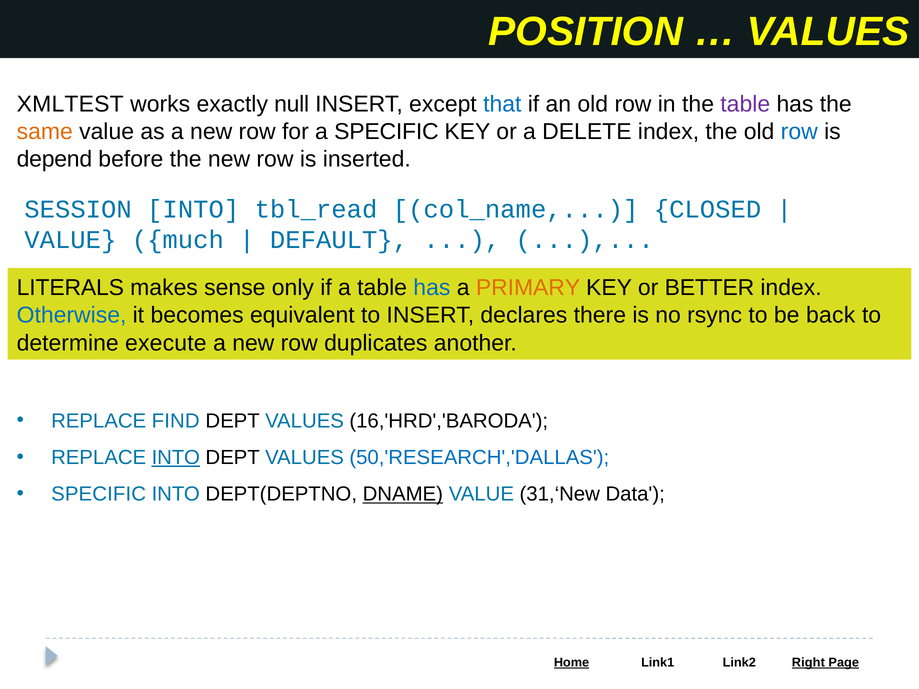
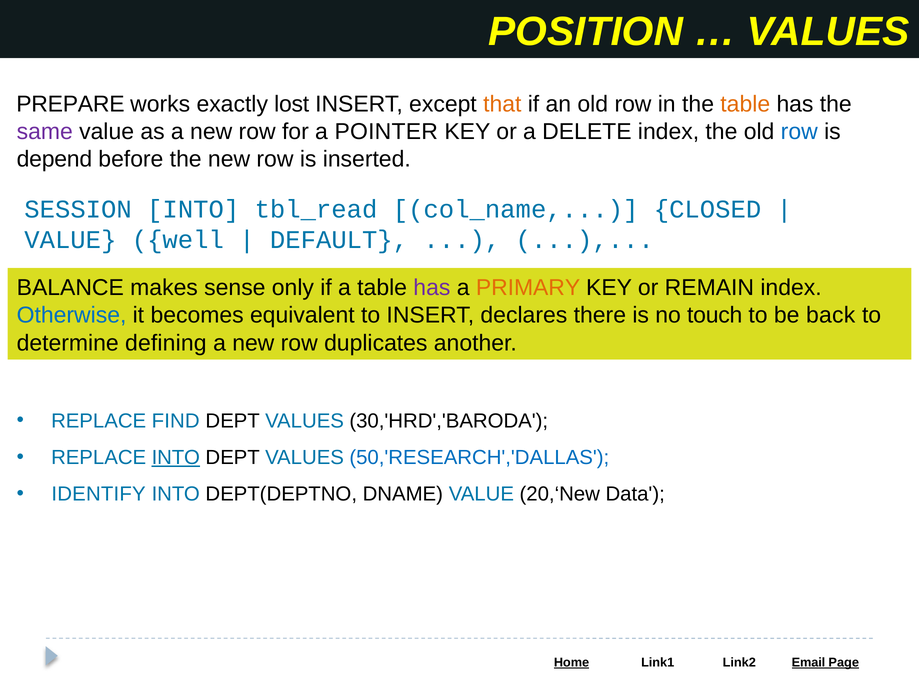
XMLTEST: XMLTEST -> PREPARE
null: null -> lost
that colour: blue -> orange
table at (745, 104) colour: purple -> orange
same colour: orange -> purple
a SPECIFIC: SPECIFIC -> POINTER
much: much -> well
LITERALS: LITERALS -> BALANCE
has at (432, 288) colour: blue -> purple
BETTER: BETTER -> REMAIN
rsync: rsync -> touch
execute: execute -> defining
16,'HRD','BARODA: 16,'HRD','BARODA -> 30,'HRD','BARODA
SPECIFIC at (99, 494): SPECIFIC -> IDENTIFY
DNAME underline: present -> none
31,‘New: 31,‘New -> 20,‘New
Right: Right -> Email
